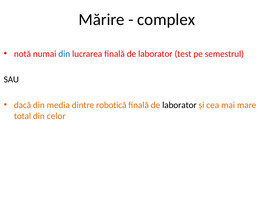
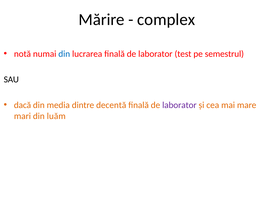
robotică: robotică -> decentă
laborator at (179, 105) colour: black -> purple
total: total -> mari
celor: celor -> luăm
